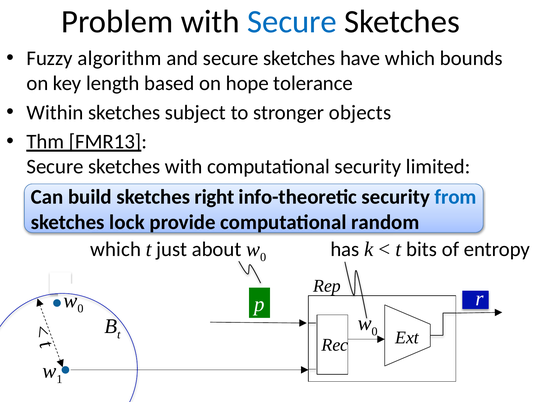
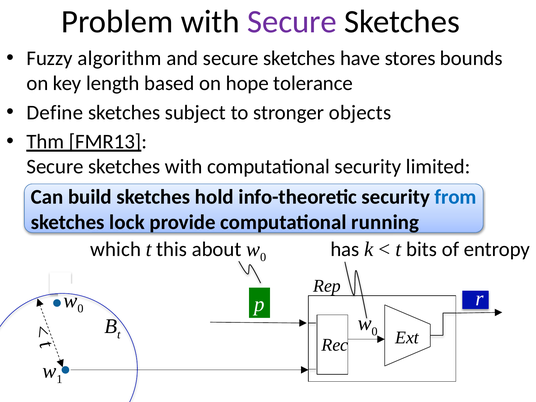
Secure at (292, 22) colour: blue -> purple
have which: which -> stores
Within: Within -> Define
right: right -> hold
random: random -> running
just: just -> this
